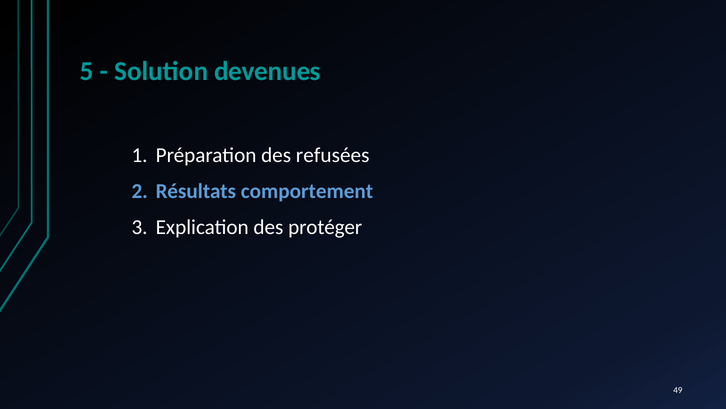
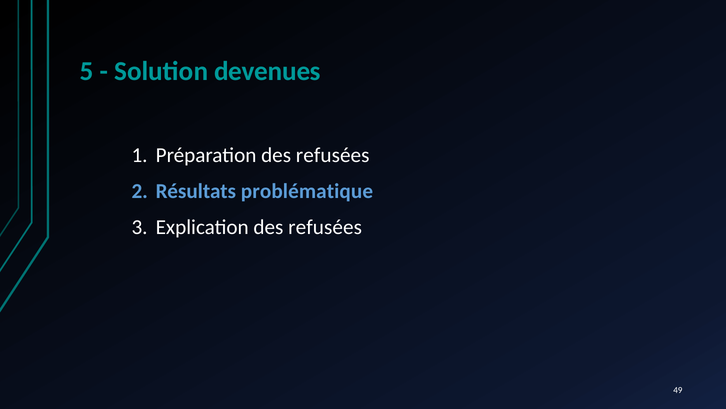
comportement: comportement -> problématique
Explication des protéger: protéger -> refusées
